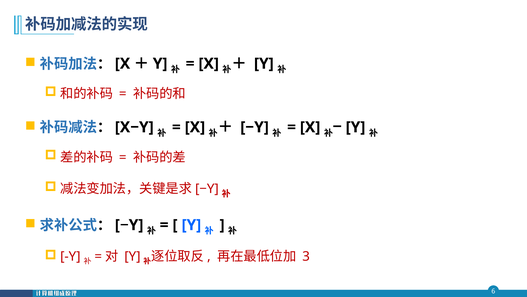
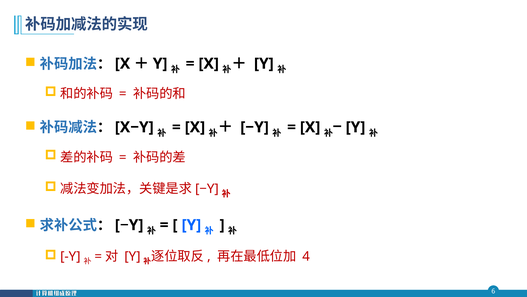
3: 3 -> 4
